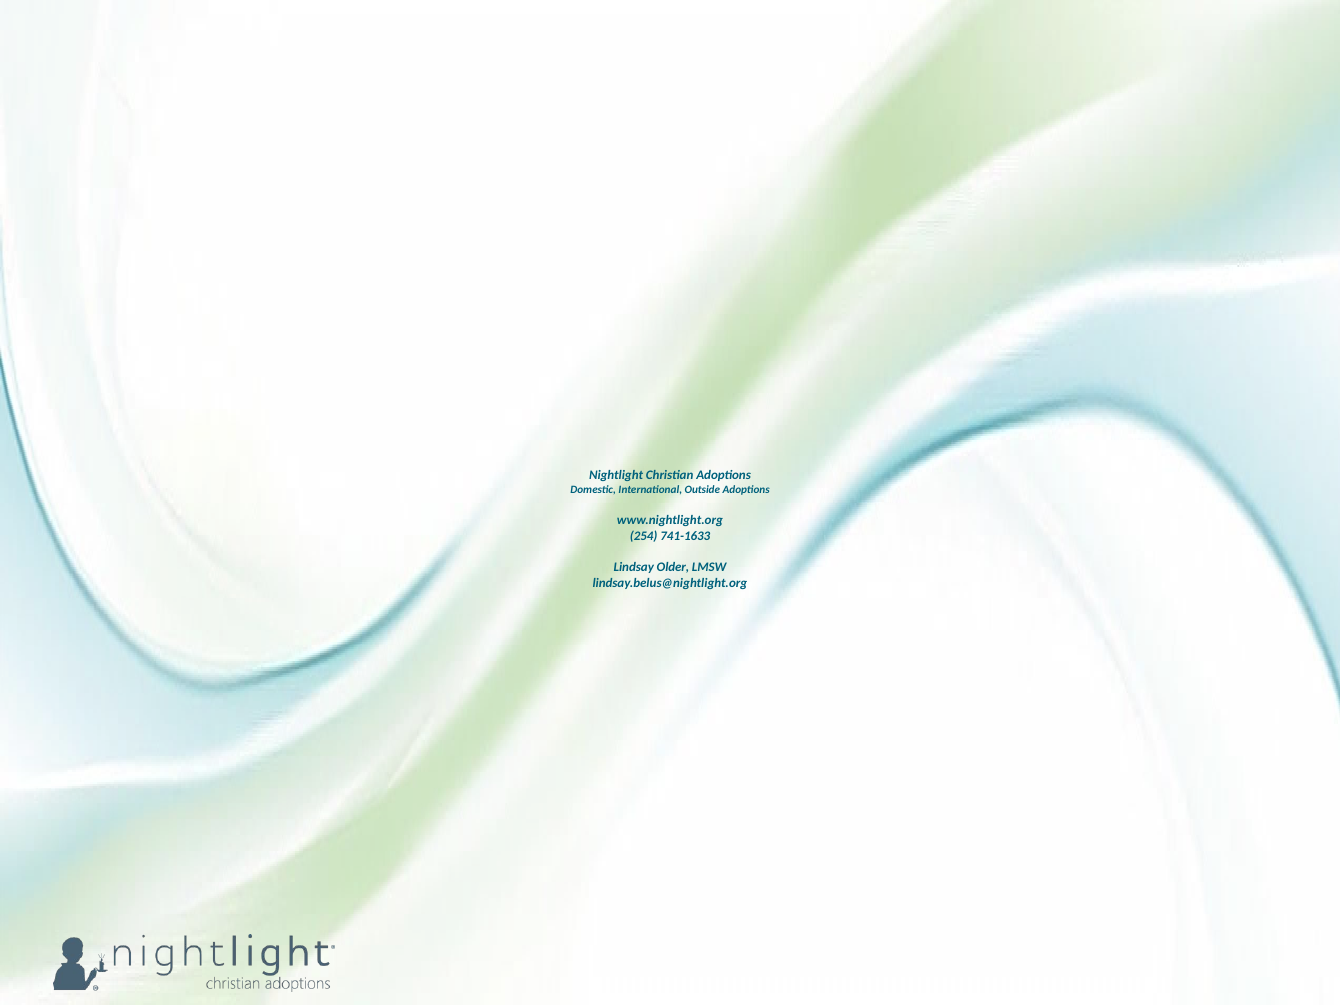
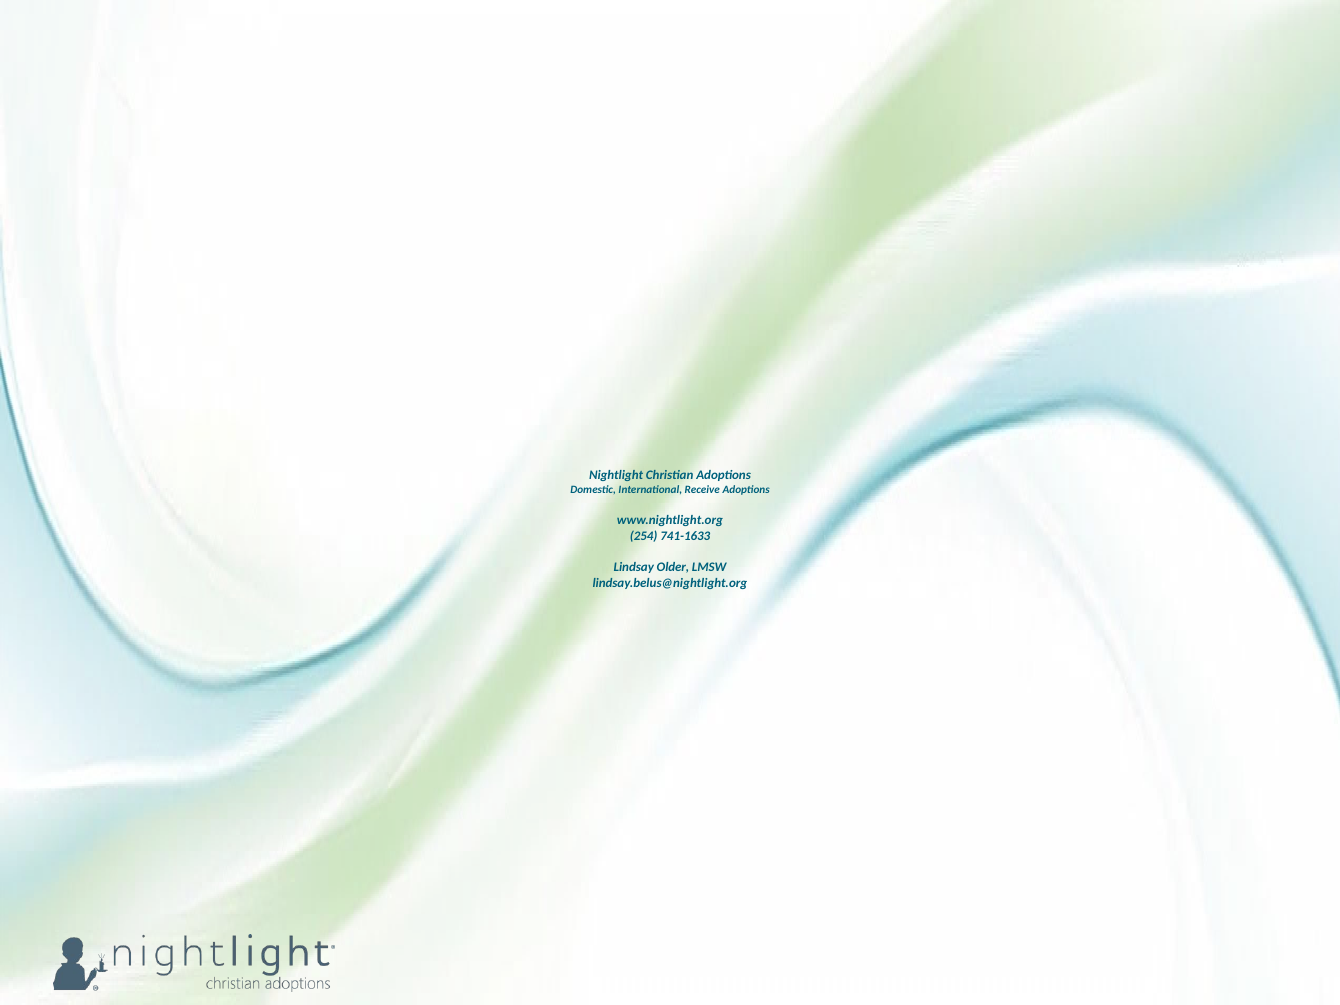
Outside: Outside -> Receive
